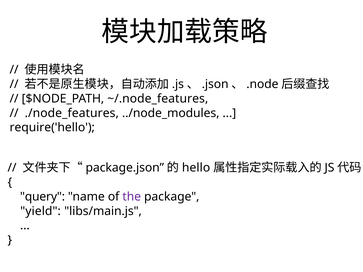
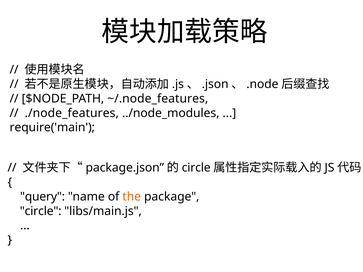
require('hello: require('hello -> require('main
hello at (196, 168): hello -> circle
the colour: purple -> orange
yield at (41, 211): yield -> circle
